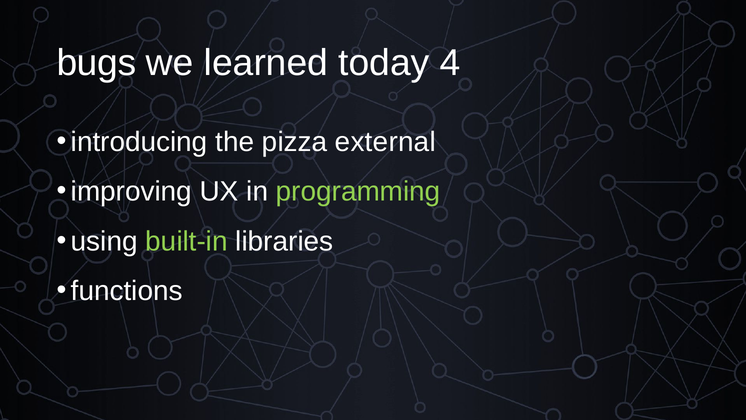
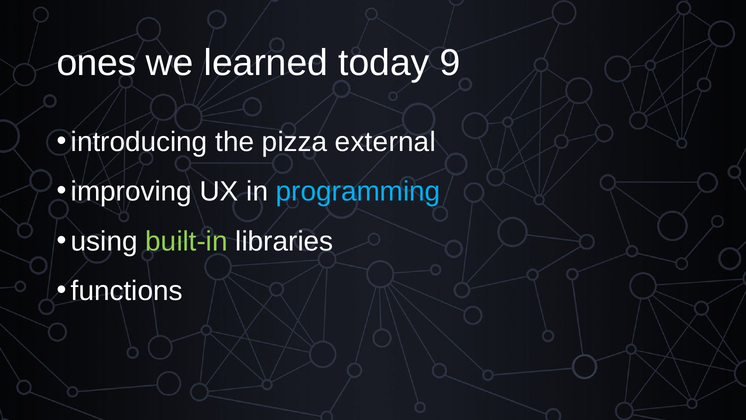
bugs: bugs -> ones
4: 4 -> 9
programming colour: light green -> light blue
